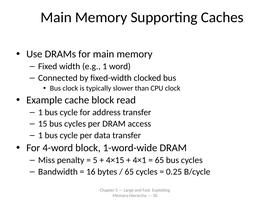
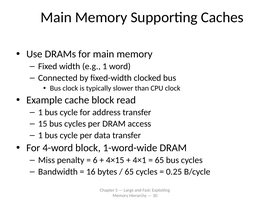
5 at (95, 161): 5 -> 6
